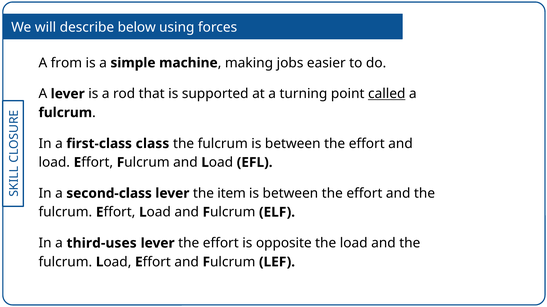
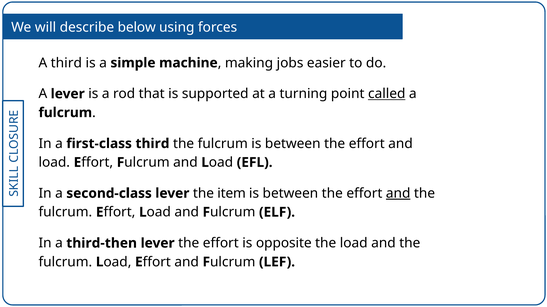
A from: from -> third
first-class class: class -> third
and at (398, 194) underline: none -> present
third-uses: third-uses -> third-then
